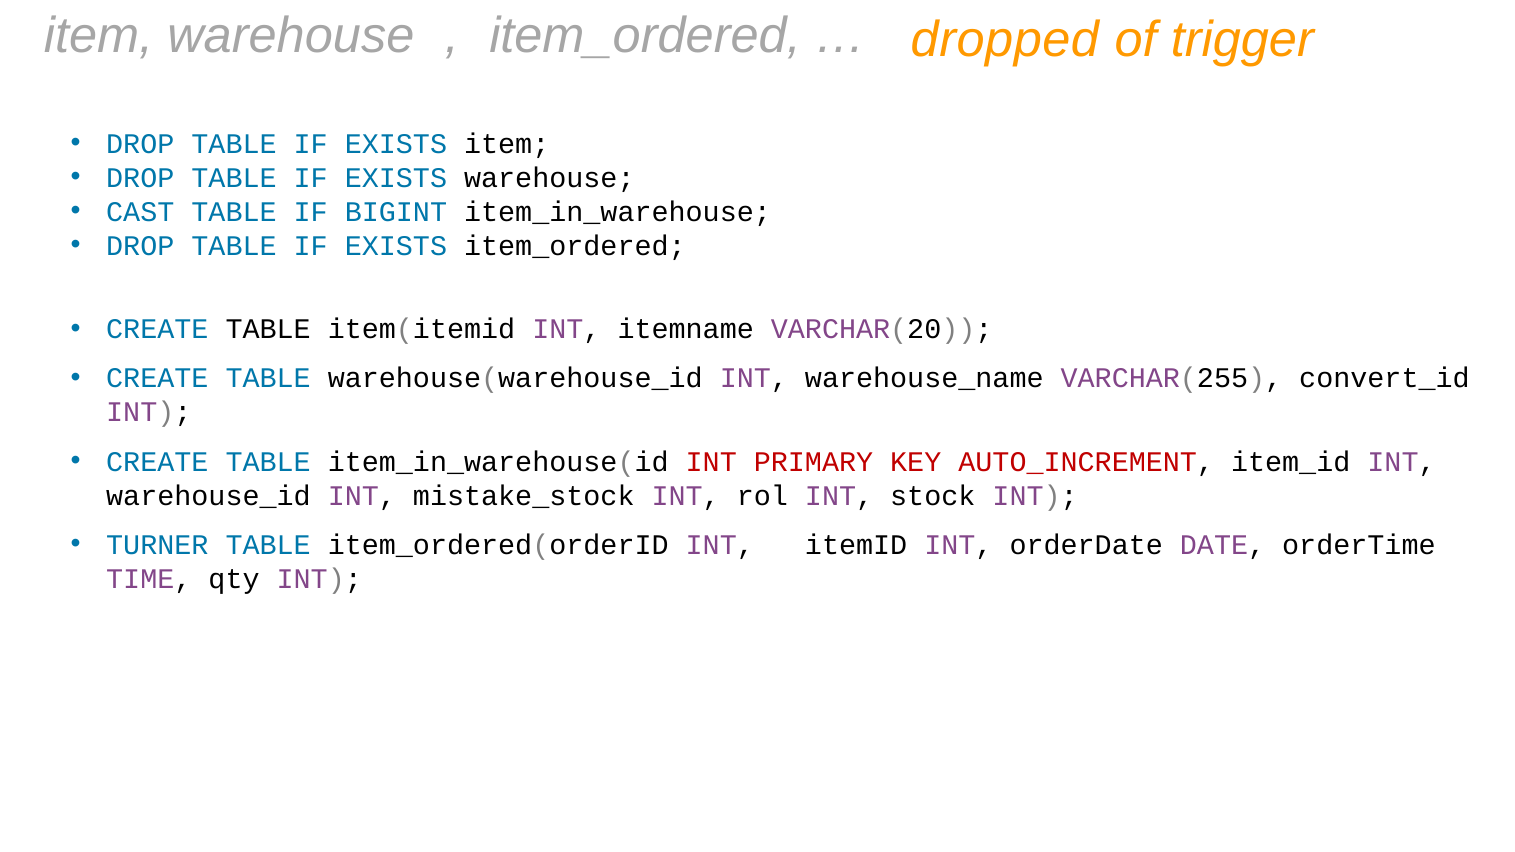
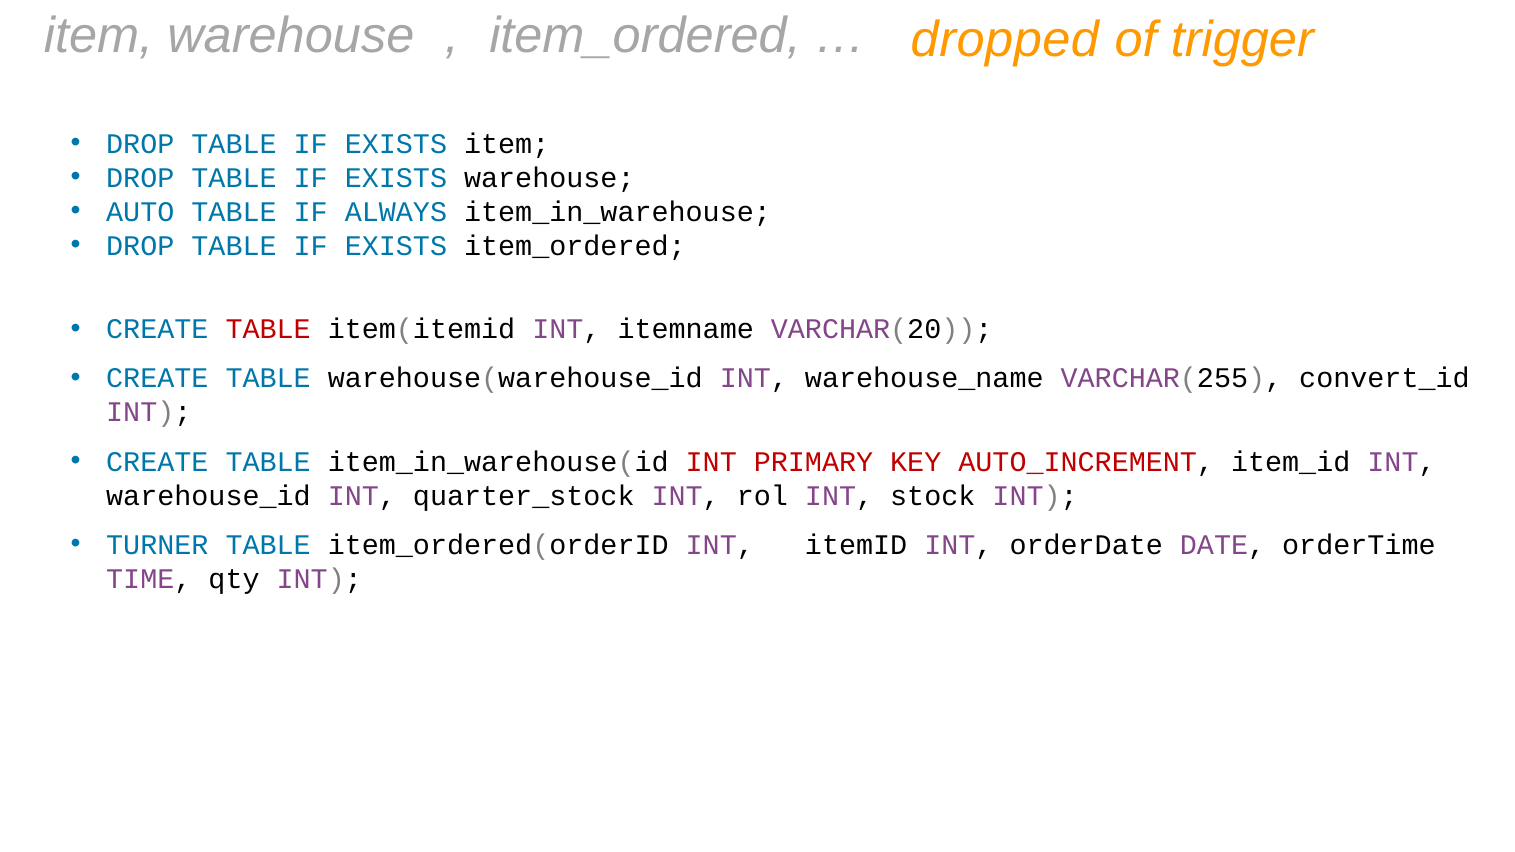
CAST: CAST -> AUTO
BIGINT: BIGINT -> ALWAYS
TABLE at (268, 329) colour: black -> red
mistake_stock: mistake_stock -> quarter_stock
